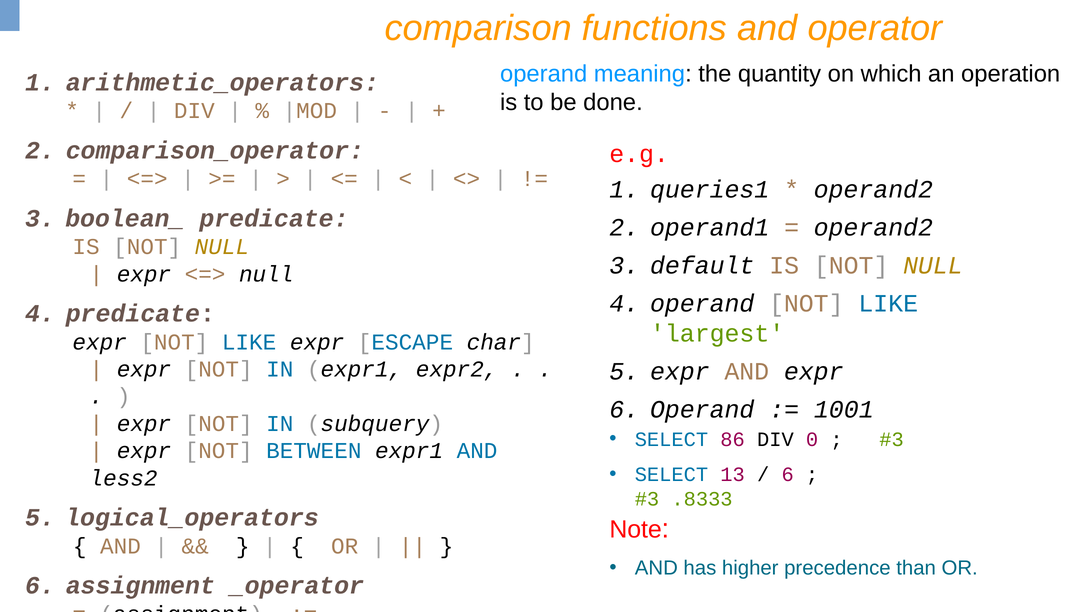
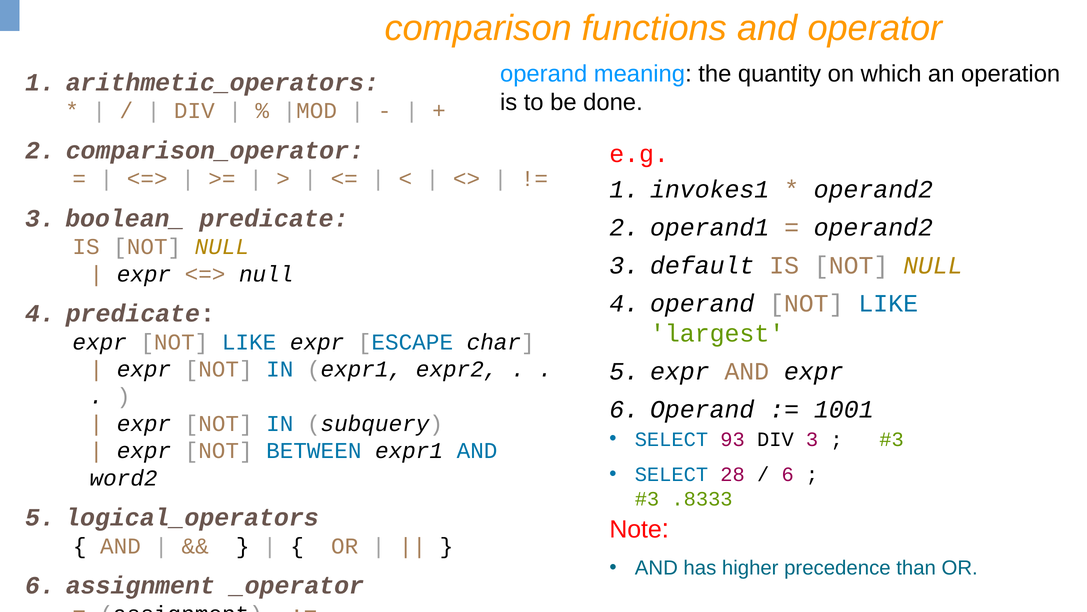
queries1: queries1 -> invokes1
86: 86 -> 93
DIV 0: 0 -> 3
13: 13 -> 28
less2: less2 -> word2
